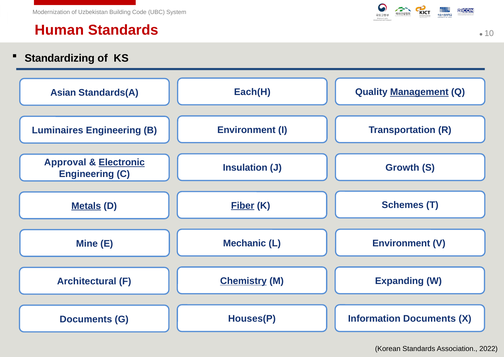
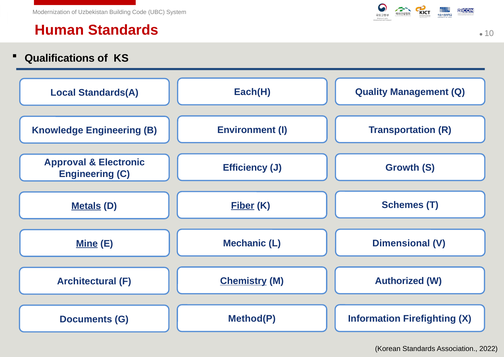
Standardizing: Standardizing -> Qualifications
Management underline: present -> none
Asian: Asian -> Local
Luminaires: Luminaires -> Knowledge
Electronic underline: present -> none
Insulation: Insulation -> Efficiency
Environment at (401, 243): Environment -> Dimensional
Mine underline: none -> present
Expanding: Expanding -> Authorized
Houses(P: Houses(P -> Method(P
Information Documents: Documents -> Firefighting
